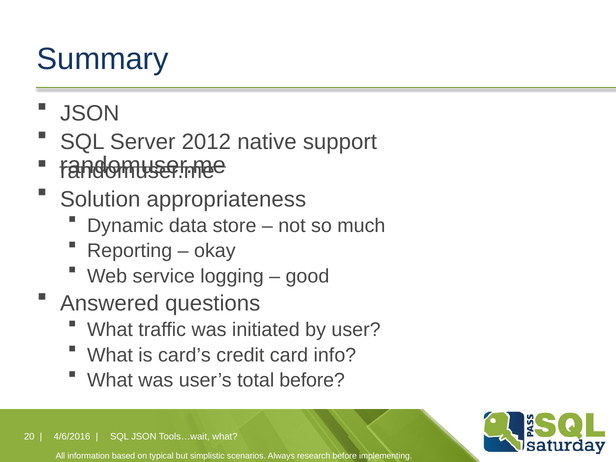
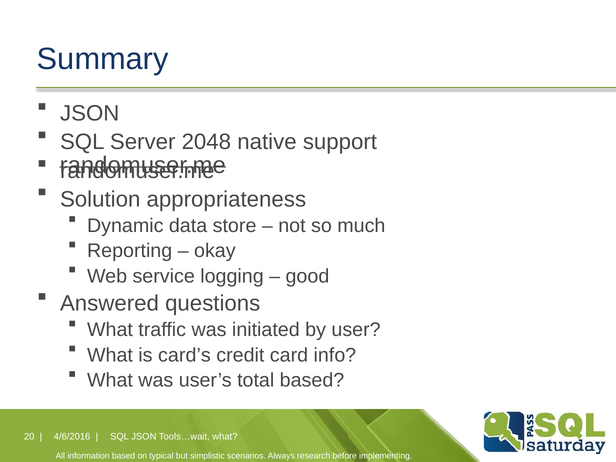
2012: 2012 -> 2048
total before: before -> based
